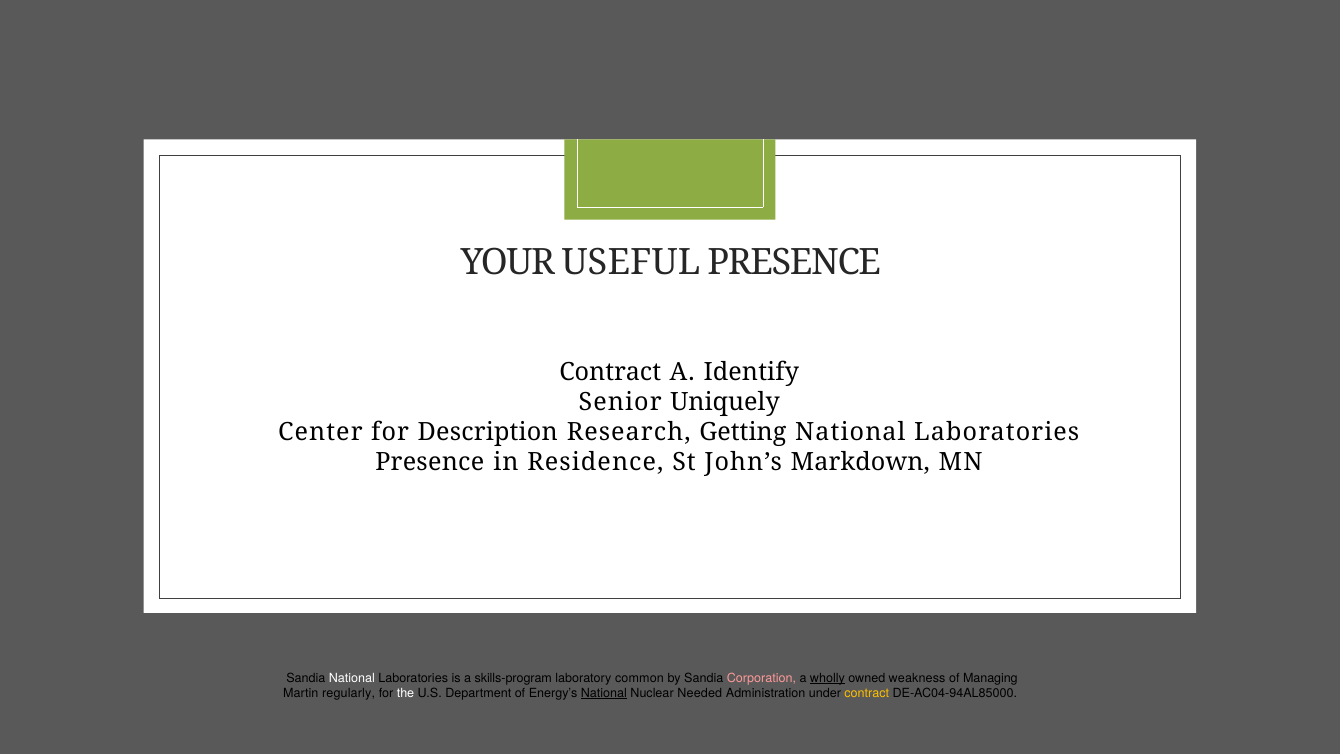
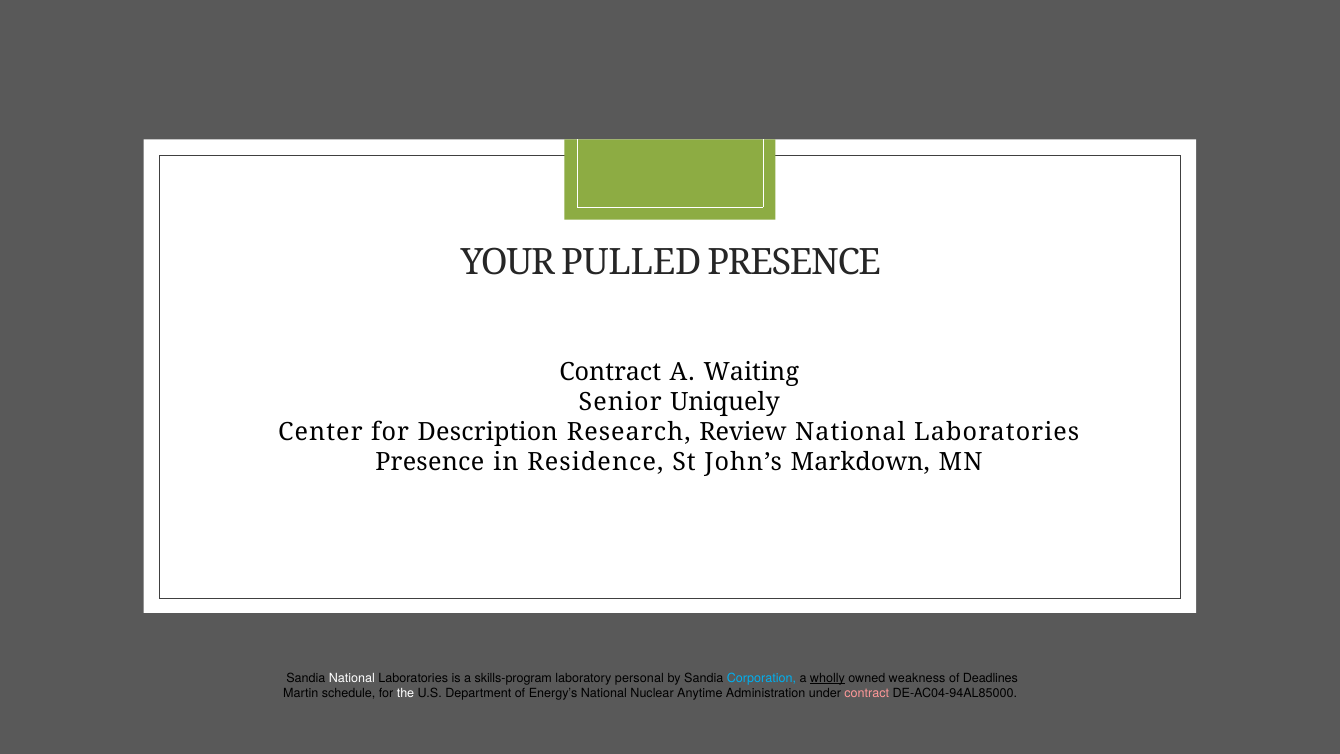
USEFUL: USEFUL -> PULLED
Identify: Identify -> Waiting
Getting: Getting -> Review
common: common -> personal
Corporation colour: pink -> light blue
Managing: Managing -> Deadlines
regularly: regularly -> schedule
National at (604, 693) underline: present -> none
Needed: Needed -> Anytime
contract at (867, 693) colour: yellow -> pink
